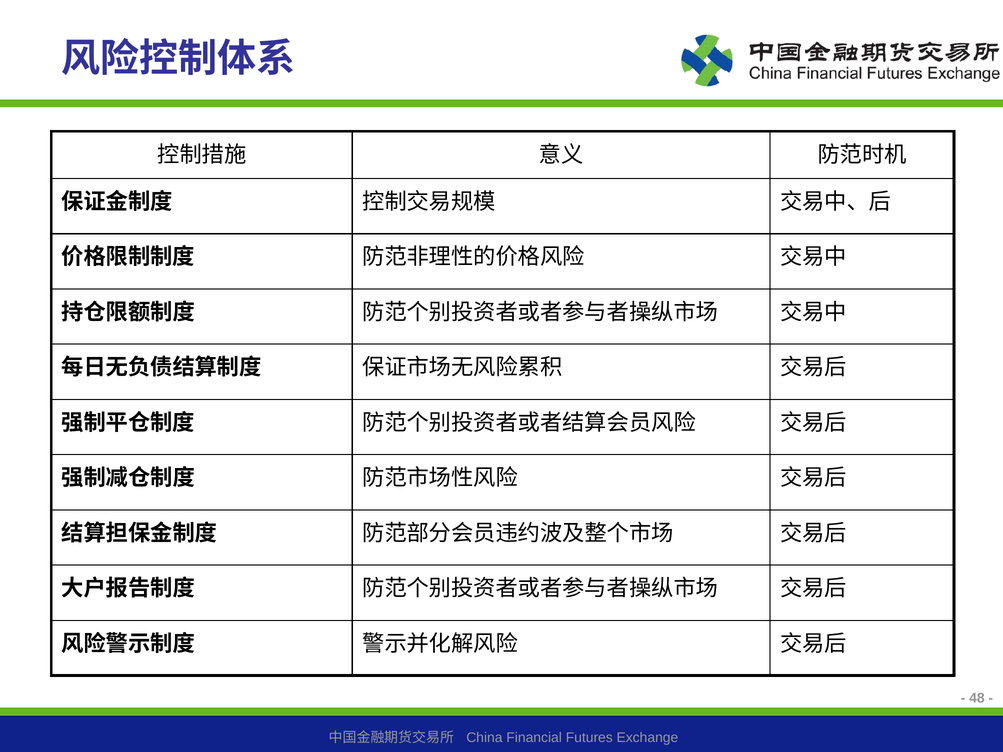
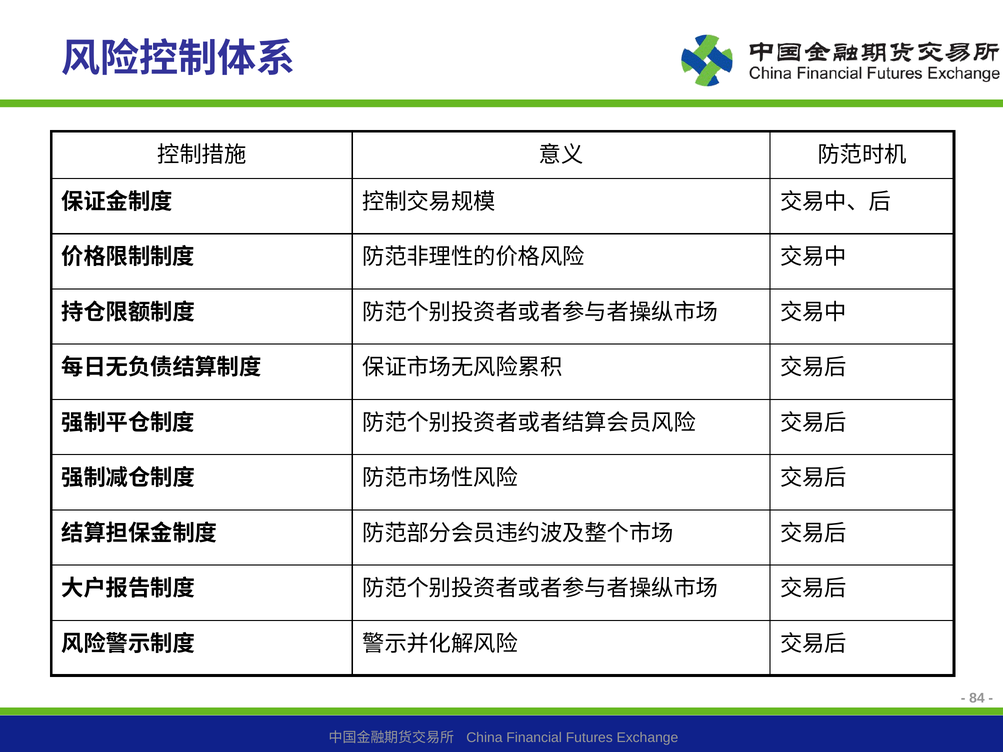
48: 48 -> 84
